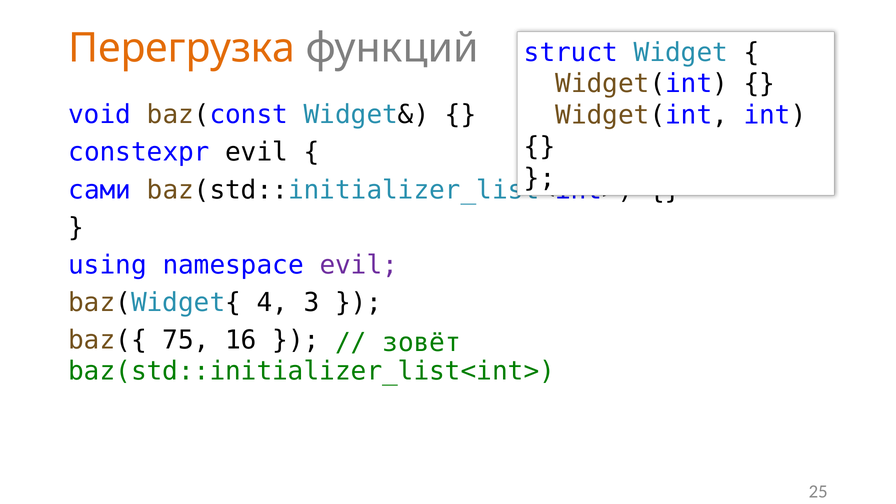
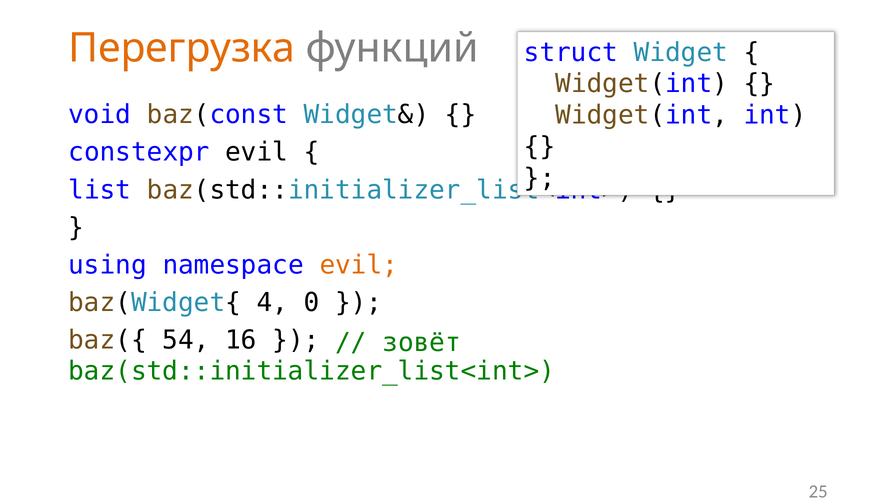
сами: сами -> list
evil at (359, 265) colour: purple -> orange
3: 3 -> 0
75: 75 -> 54
